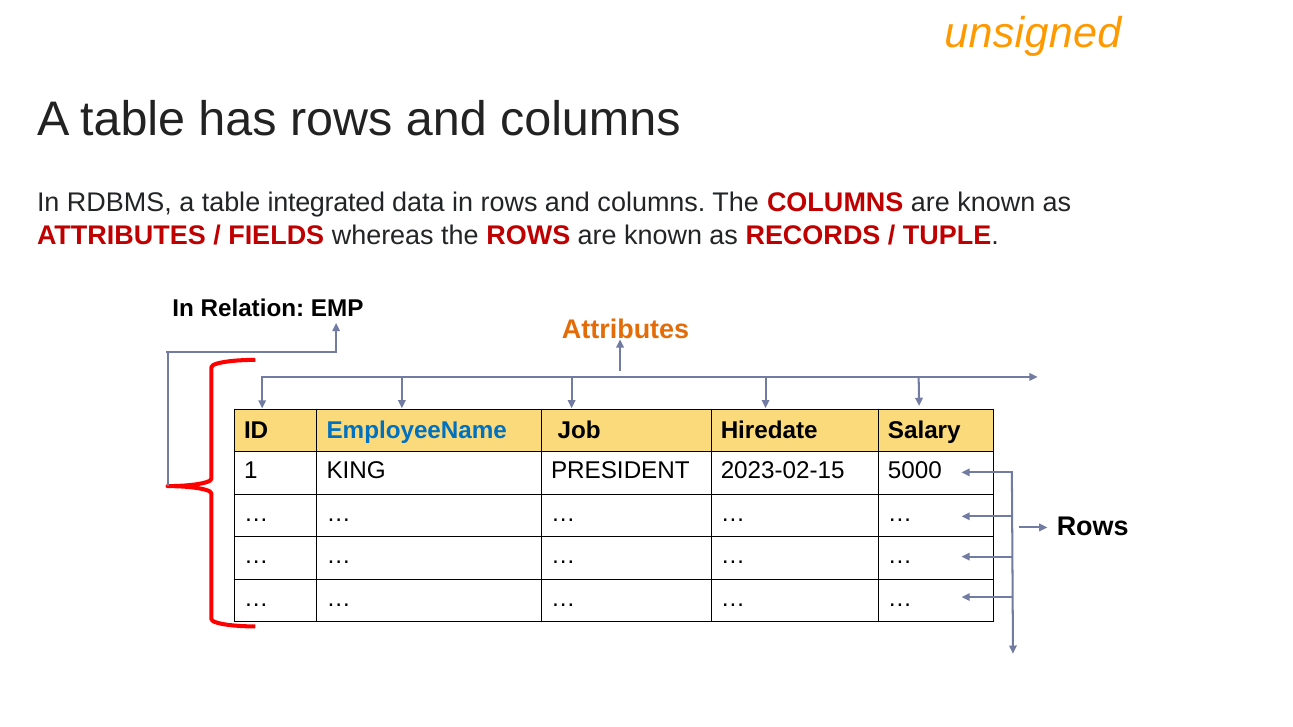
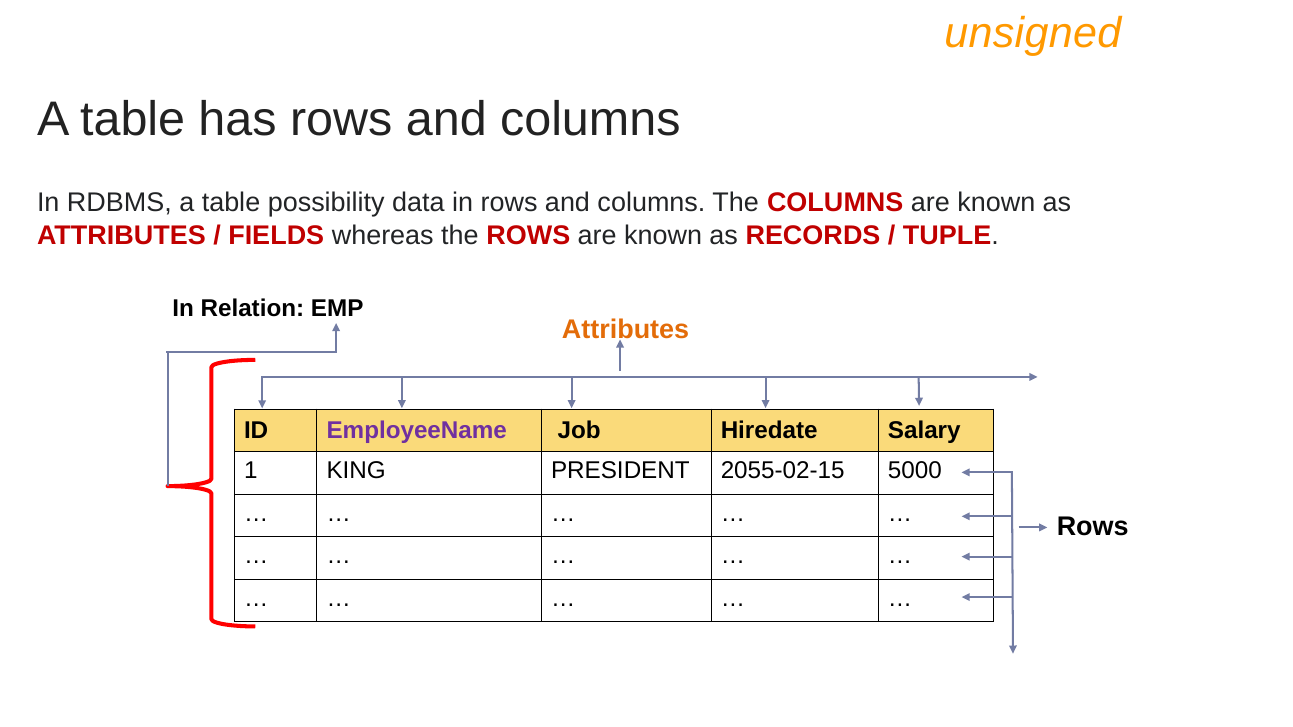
integrated: integrated -> possibility
EmployeeName colour: blue -> purple
2023-02-15: 2023-02-15 -> 2055-02-15
